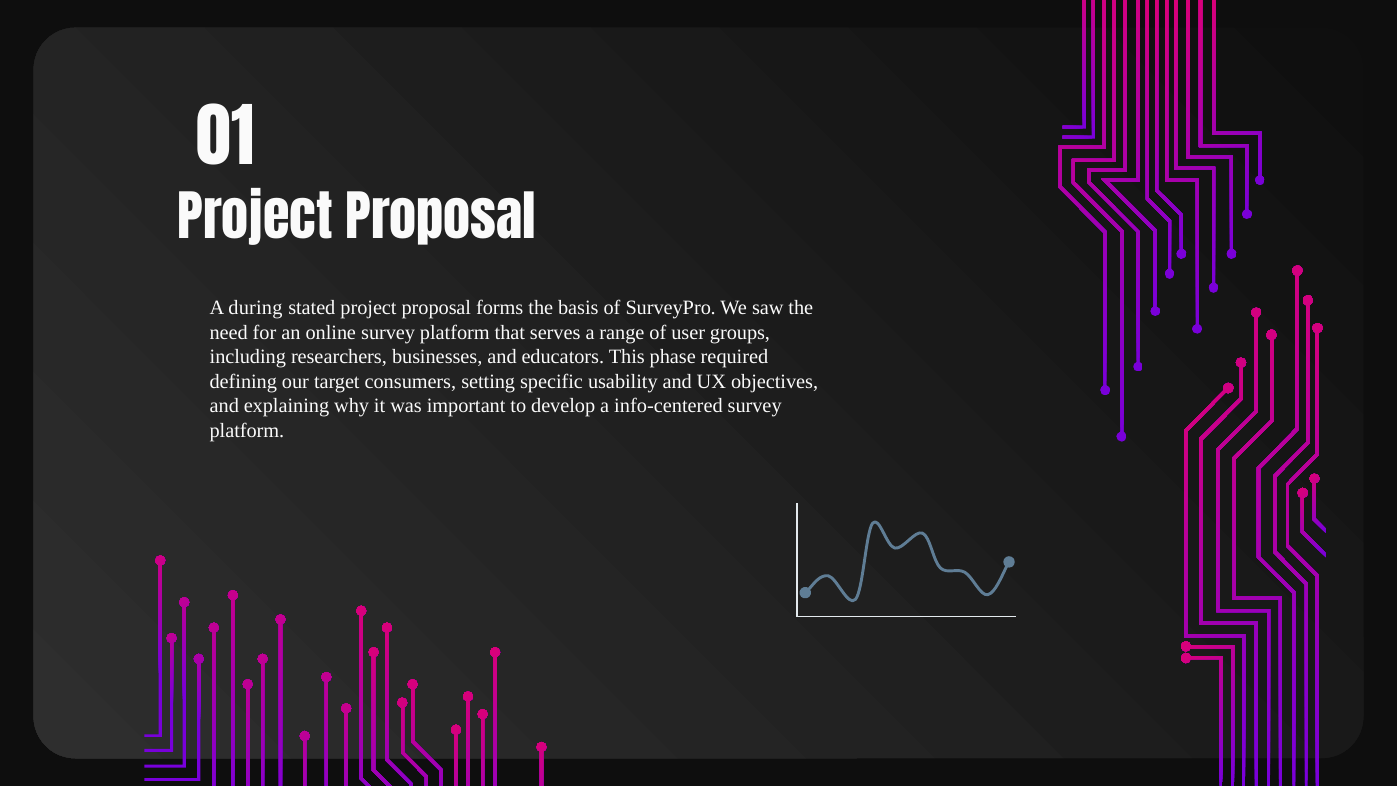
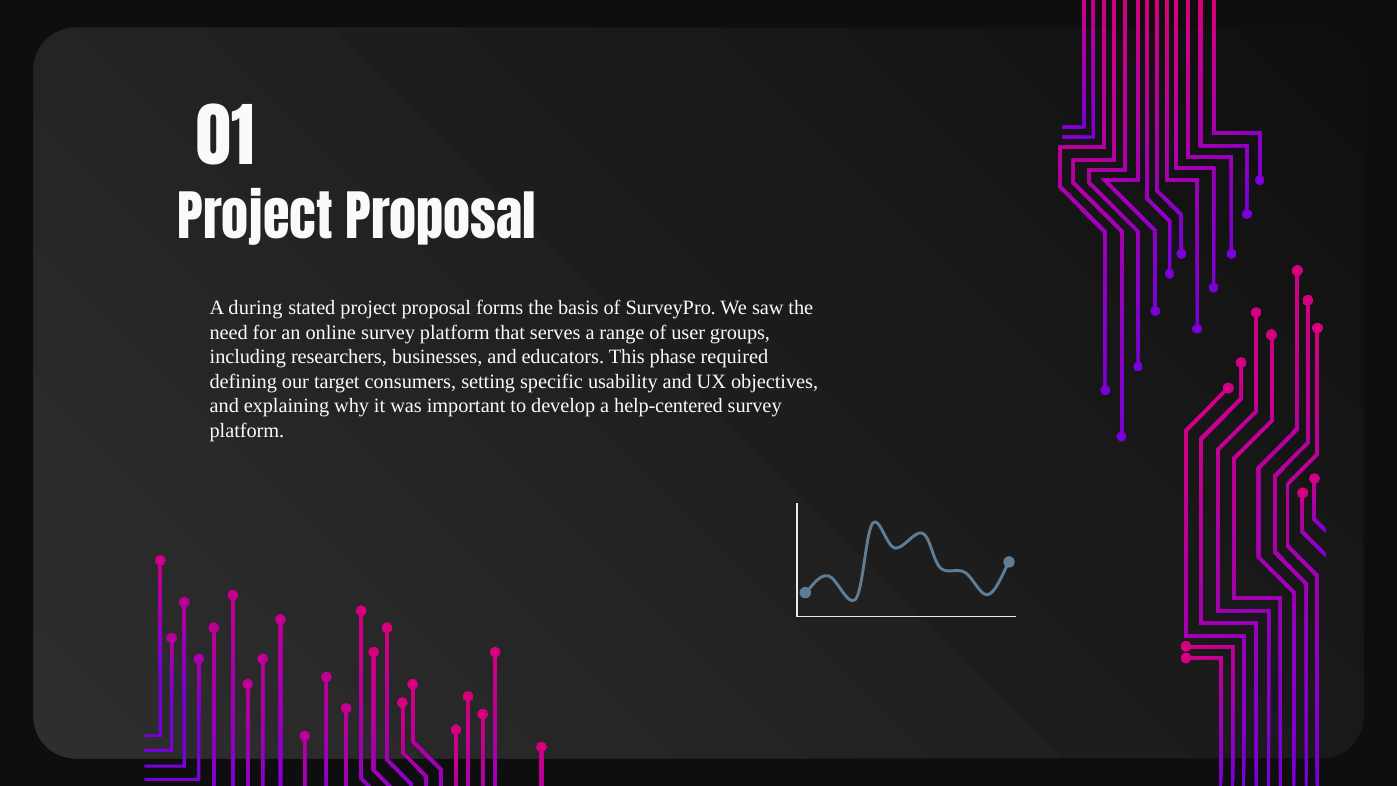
info-centered: info-centered -> help-centered
